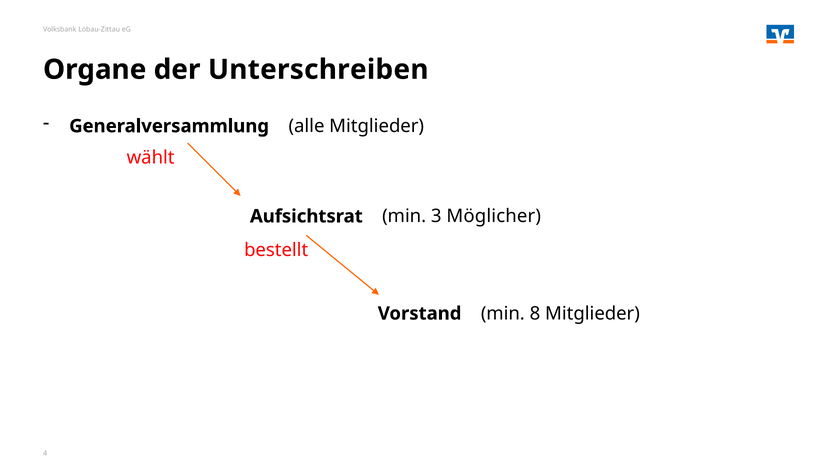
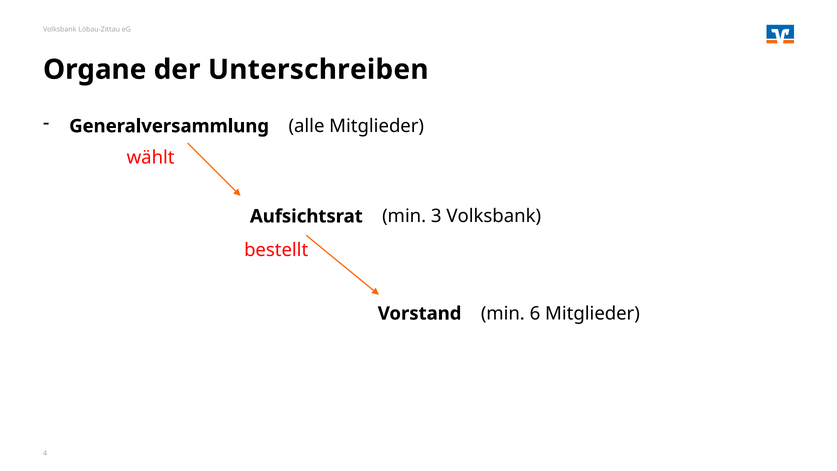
3 Möglicher: Möglicher -> Volksbank
8: 8 -> 6
